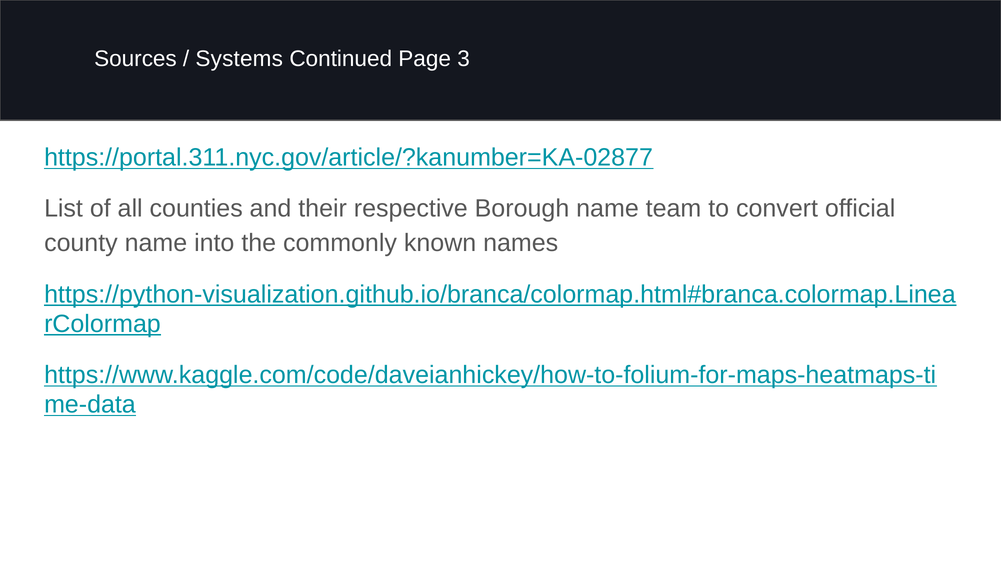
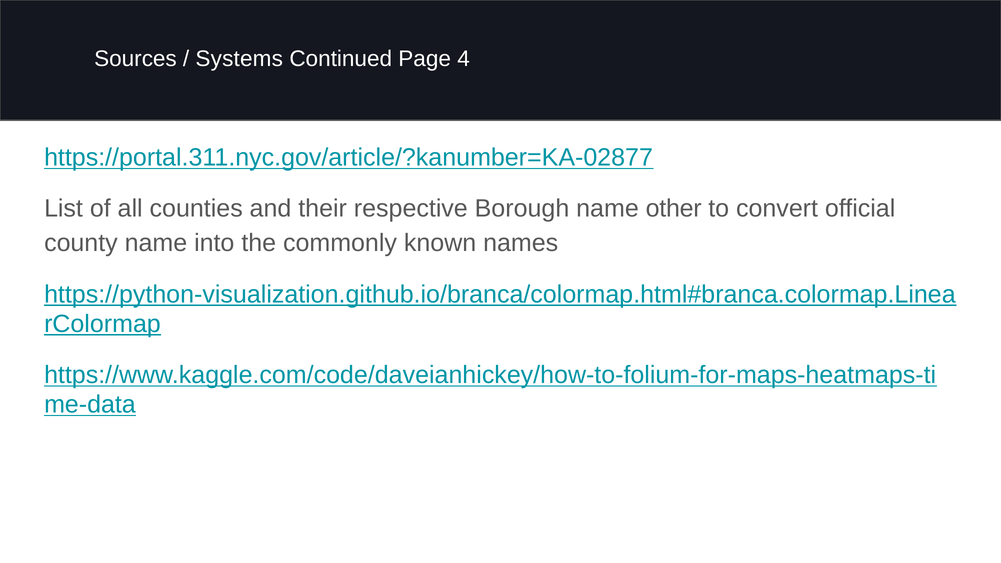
3: 3 -> 4
team: team -> other
